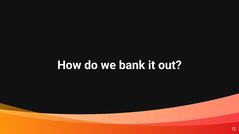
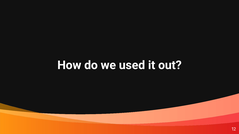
bank: bank -> used
